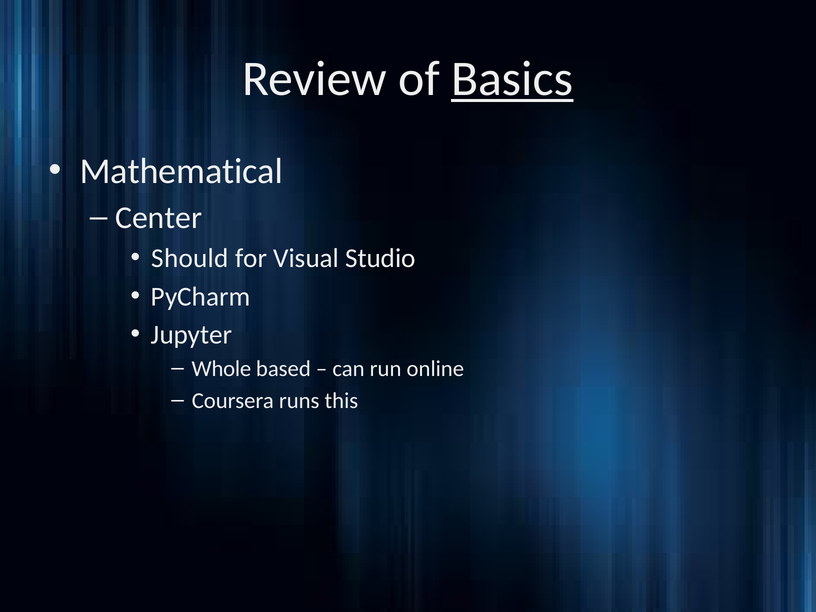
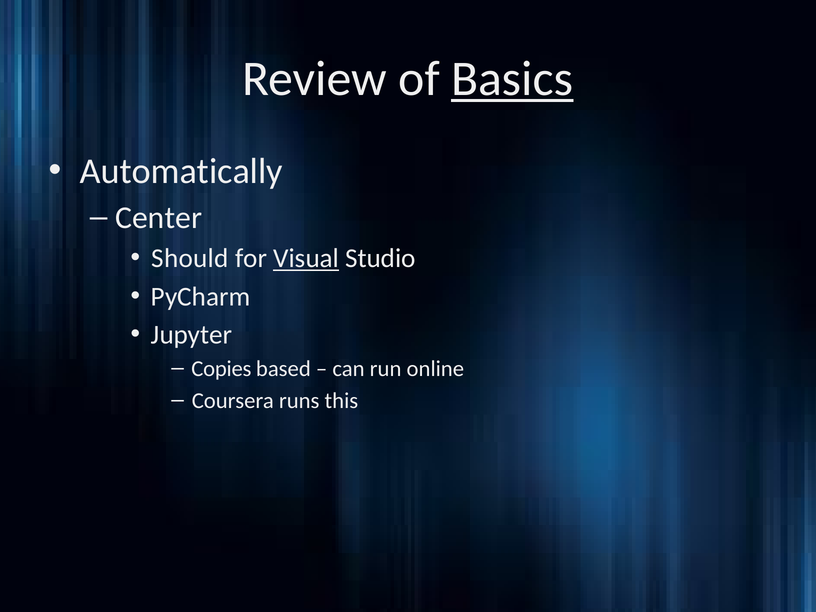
Mathematical: Mathematical -> Automatically
Visual underline: none -> present
Whole: Whole -> Copies
